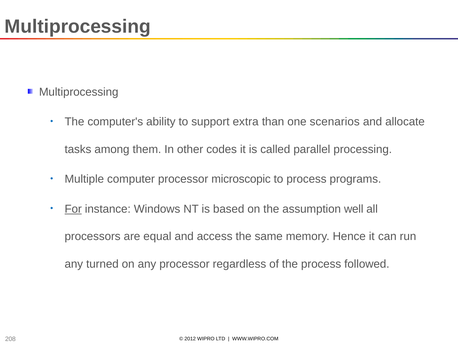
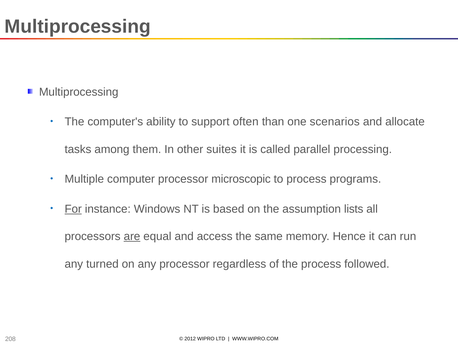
extra: extra -> often
codes: codes -> suites
well: well -> lists
are underline: none -> present
